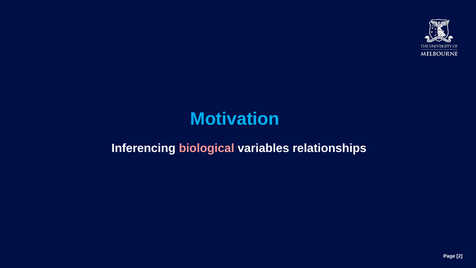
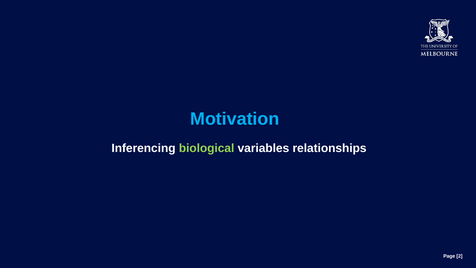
biological colour: pink -> light green
